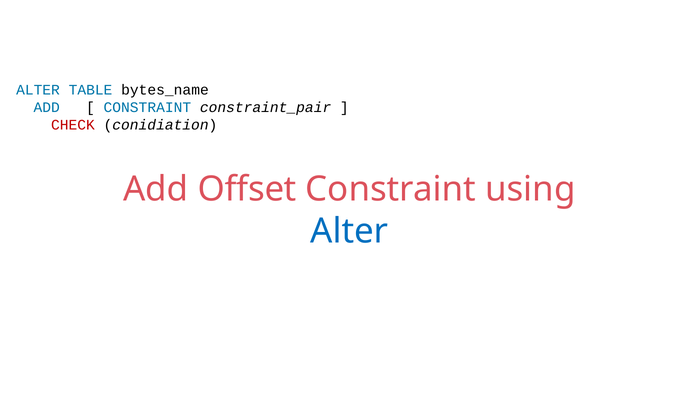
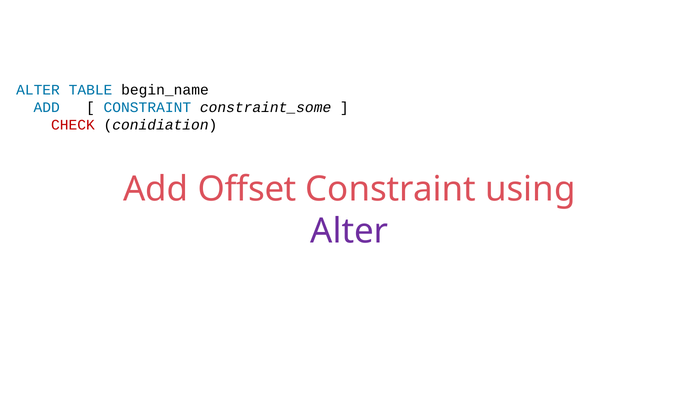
bytes_name: bytes_name -> begin_name
constraint_pair: constraint_pair -> constraint_some
Alter at (349, 231) colour: blue -> purple
